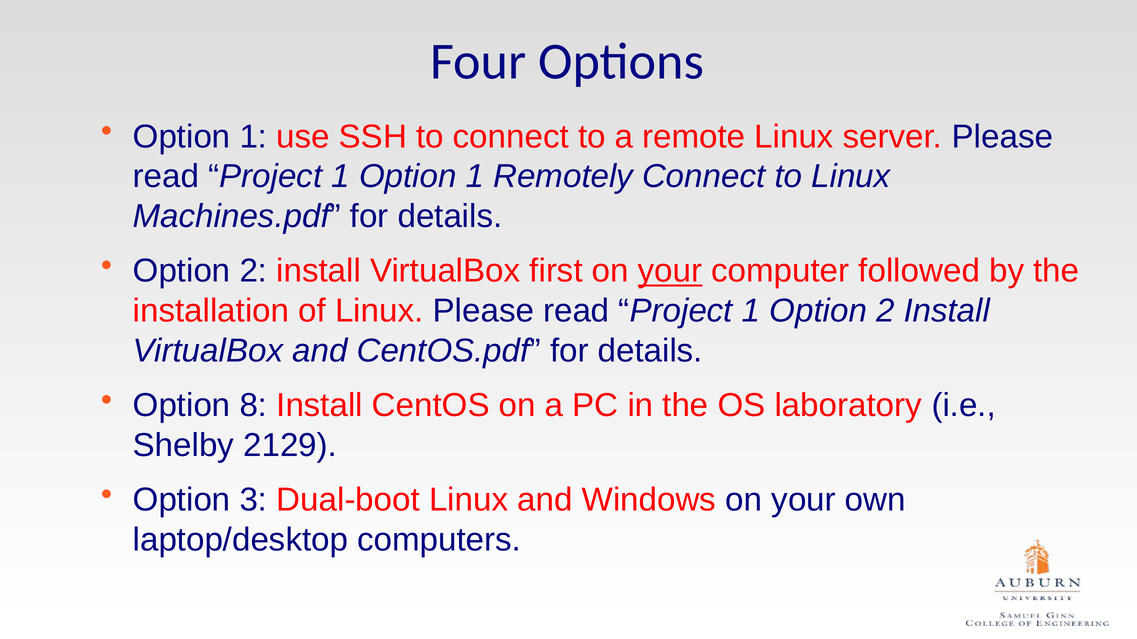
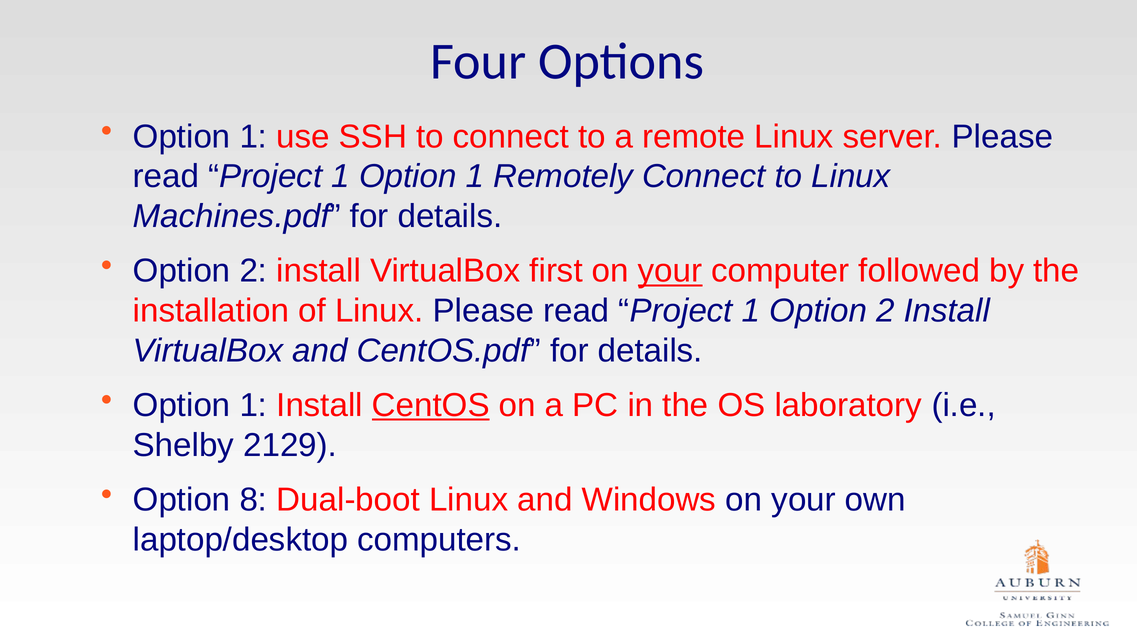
8 at (253, 406): 8 -> 1
CentOS underline: none -> present
3: 3 -> 8
